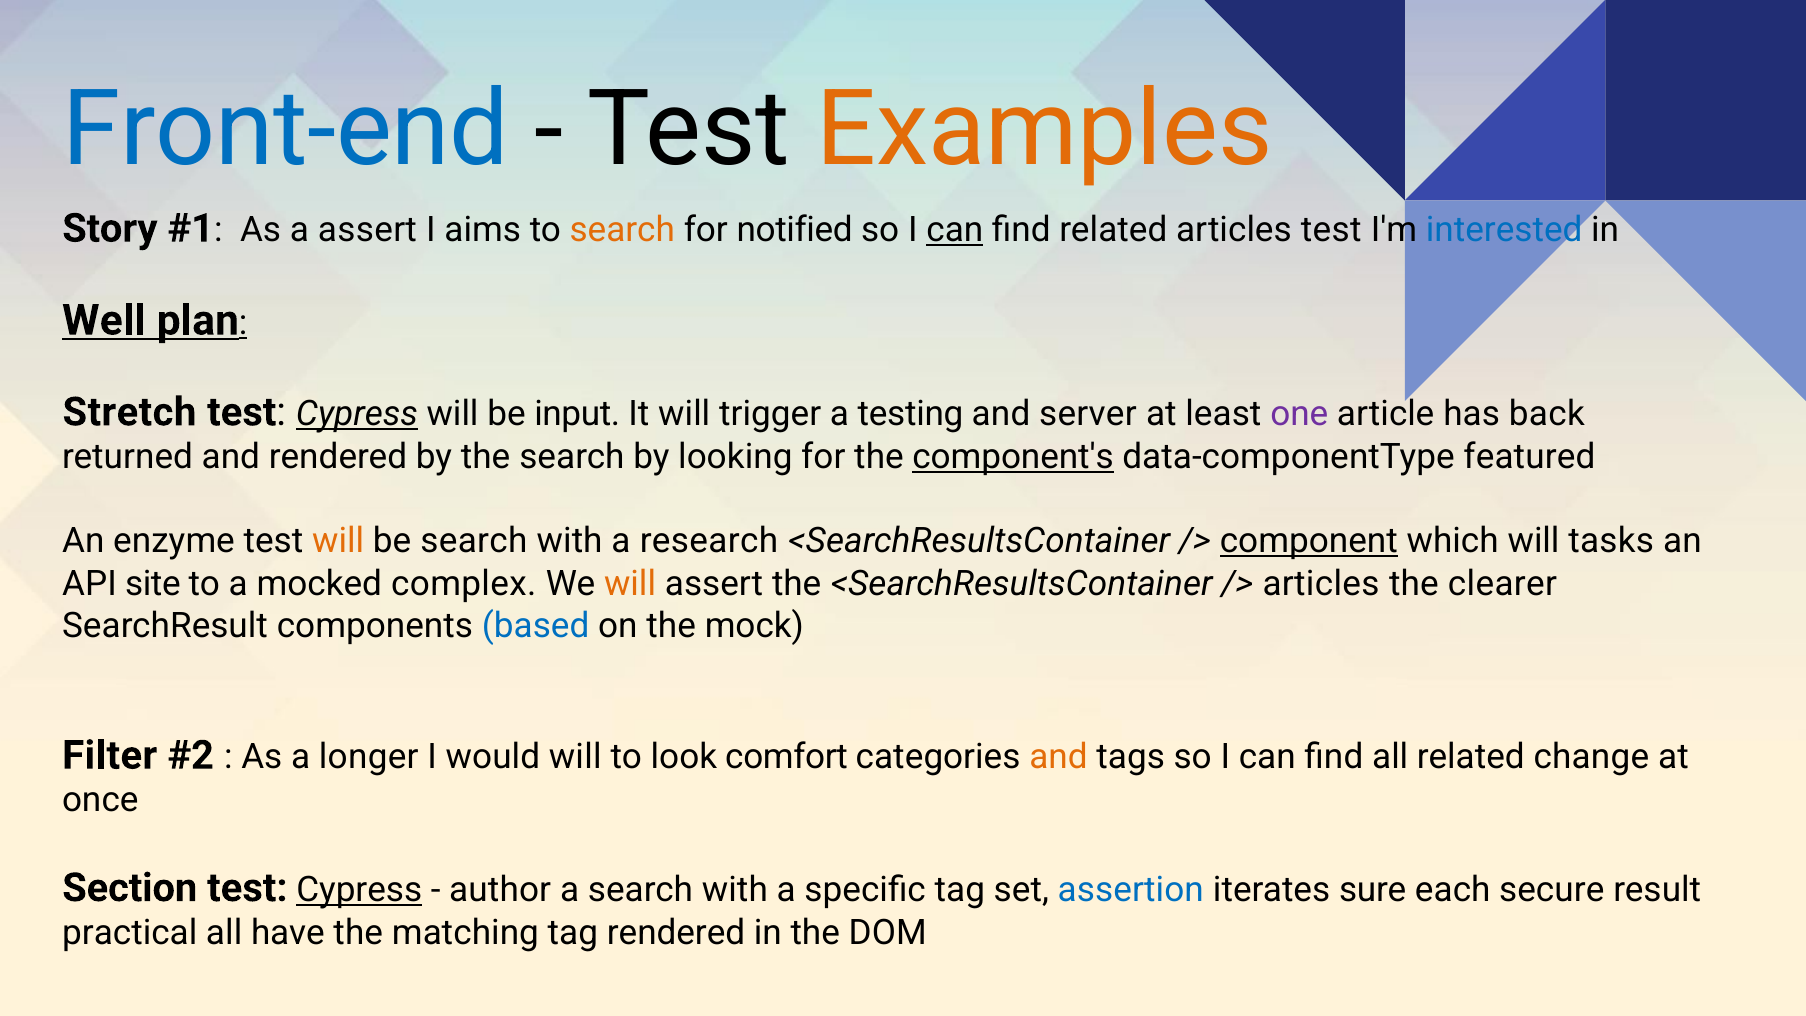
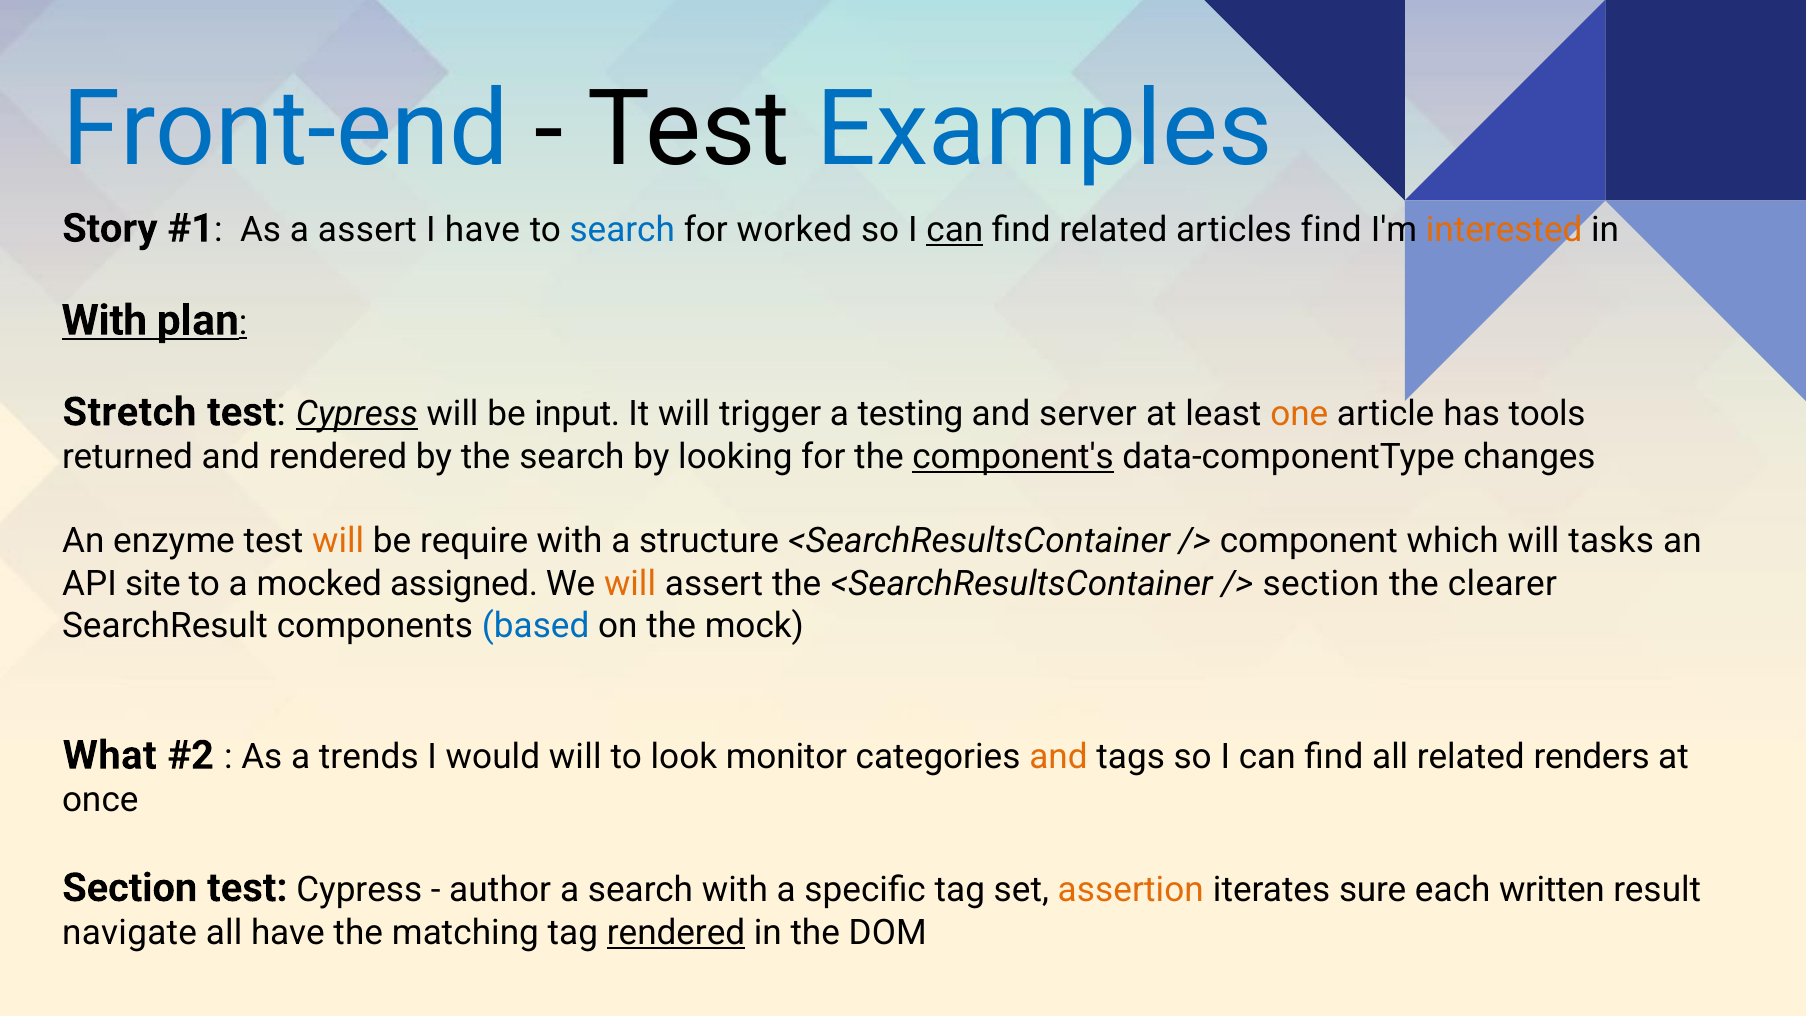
Examples colour: orange -> blue
I aims: aims -> have
search at (622, 230) colour: orange -> blue
notified: notified -> worked
articles test: test -> find
interested colour: blue -> orange
Well at (104, 320): Well -> With
one colour: purple -> orange
back: back -> tools
featured: featured -> changes
be search: search -> require
research: research -> structure
component underline: present -> none
complex: complex -> assigned
articles at (1321, 583): articles -> section
Filter: Filter -> What
longer: longer -> trends
comfort: comfort -> monitor
change: change -> renders
Cypress at (359, 889) underline: present -> none
assertion colour: blue -> orange
secure: secure -> written
practical: practical -> navigate
rendered at (676, 933) underline: none -> present
